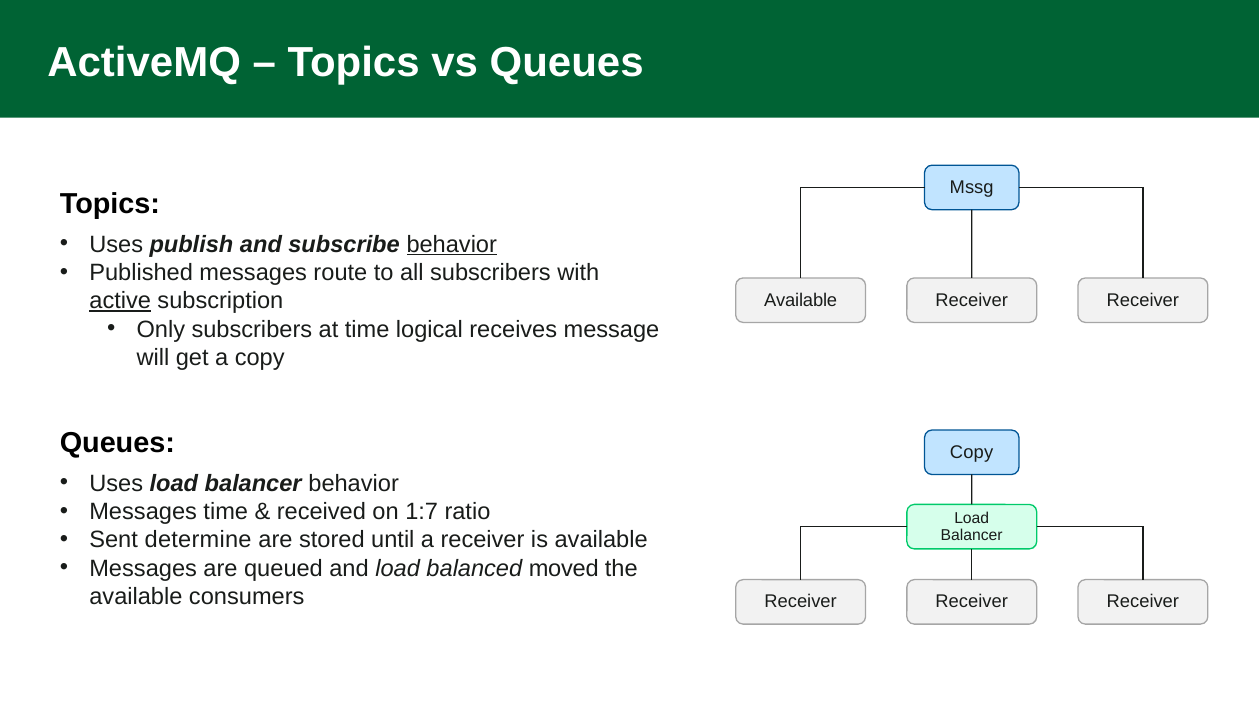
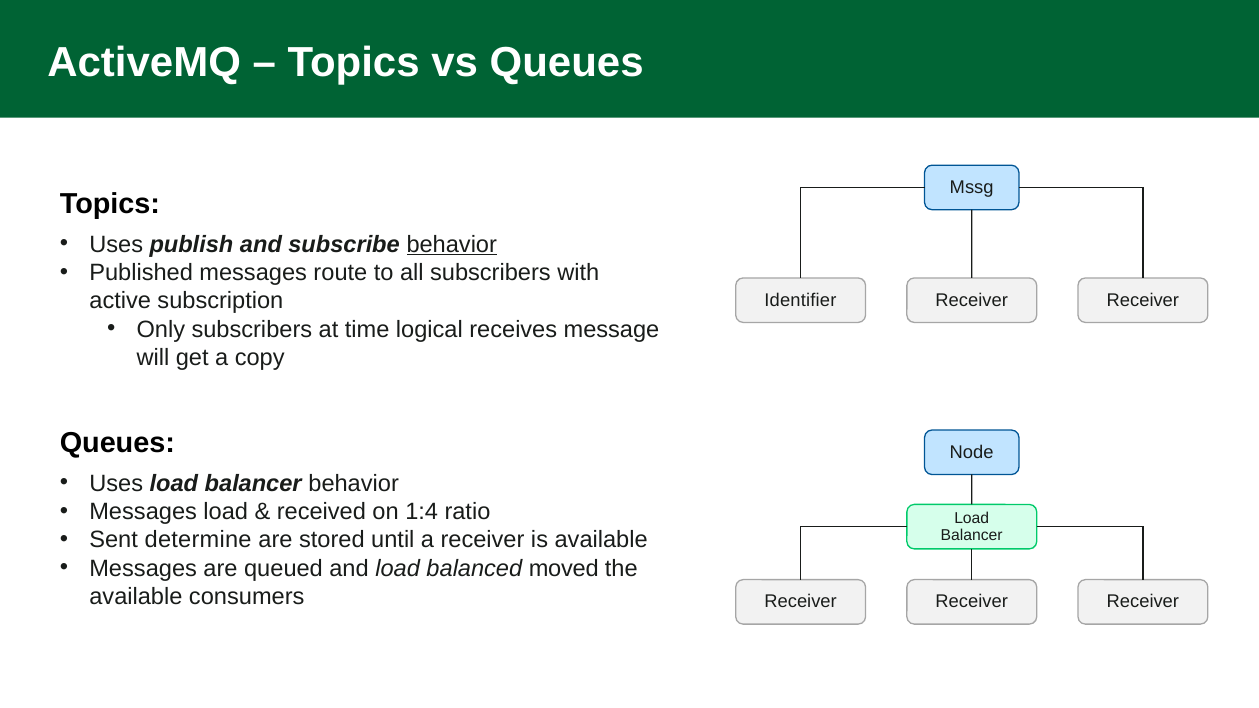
active underline: present -> none
Available at (801, 300): Available -> Identifier
Copy at (972, 452): Copy -> Node
Messages time: time -> load
1:7: 1:7 -> 1:4
